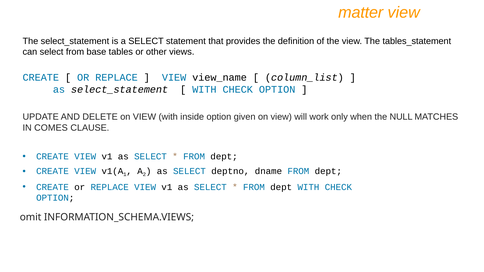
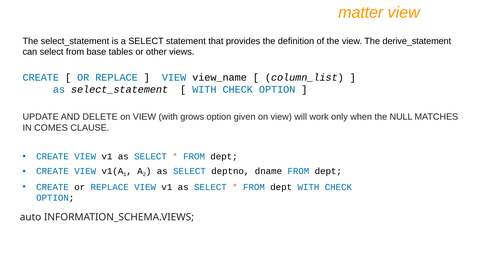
tables_statement: tables_statement -> derive_statement
inside: inside -> grows
omit: omit -> auto
